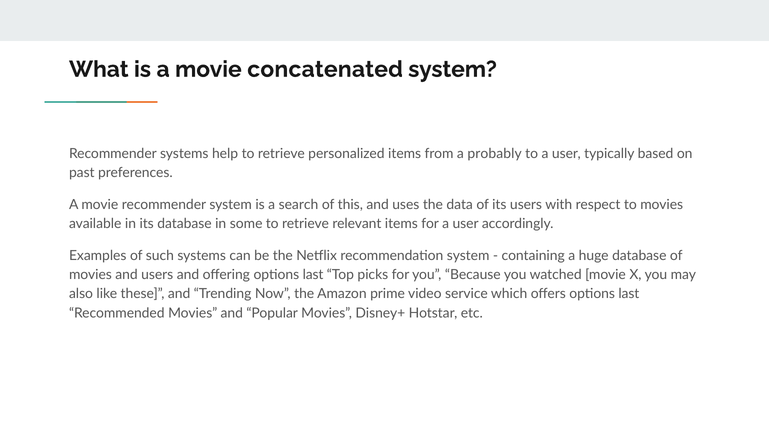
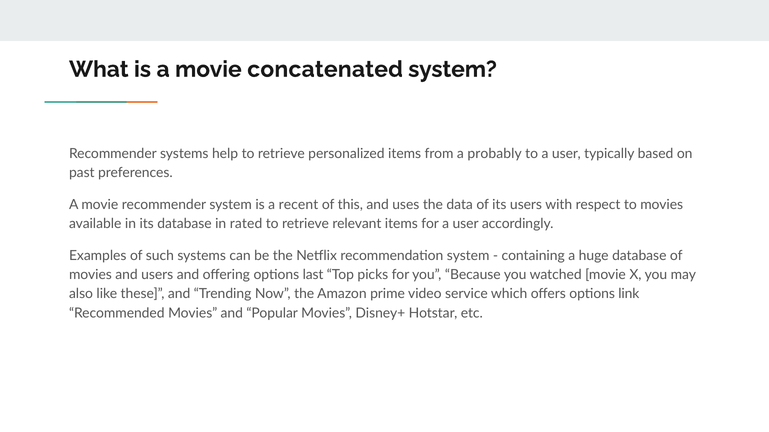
search: search -> recent
some: some -> rated
offers options last: last -> link
